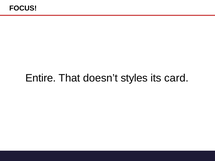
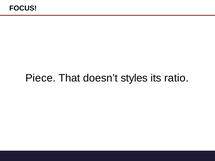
Entire: Entire -> Piece
card: card -> ratio
